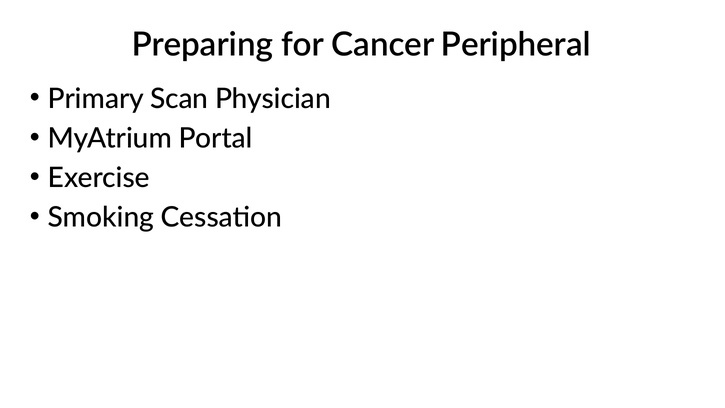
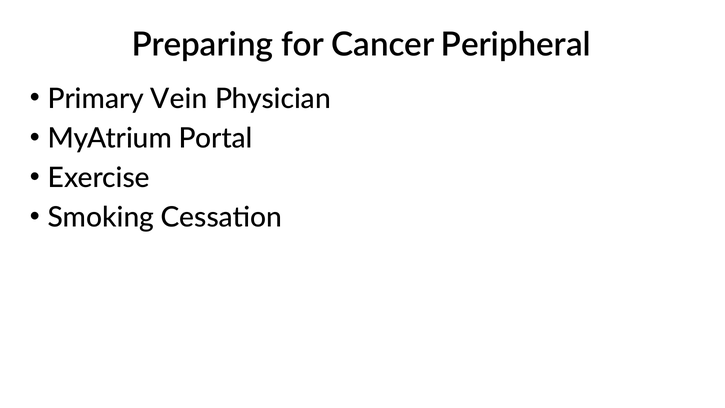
Scan: Scan -> Vein
